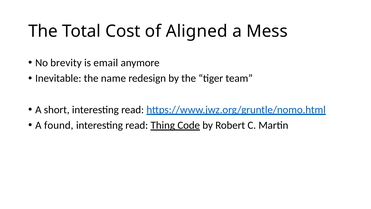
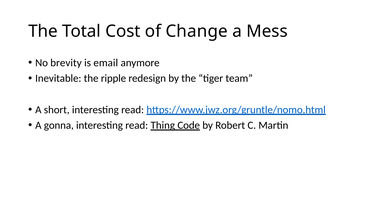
Aligned: Aligned -> Change
name: name -> ripple
found: found -> gonna
